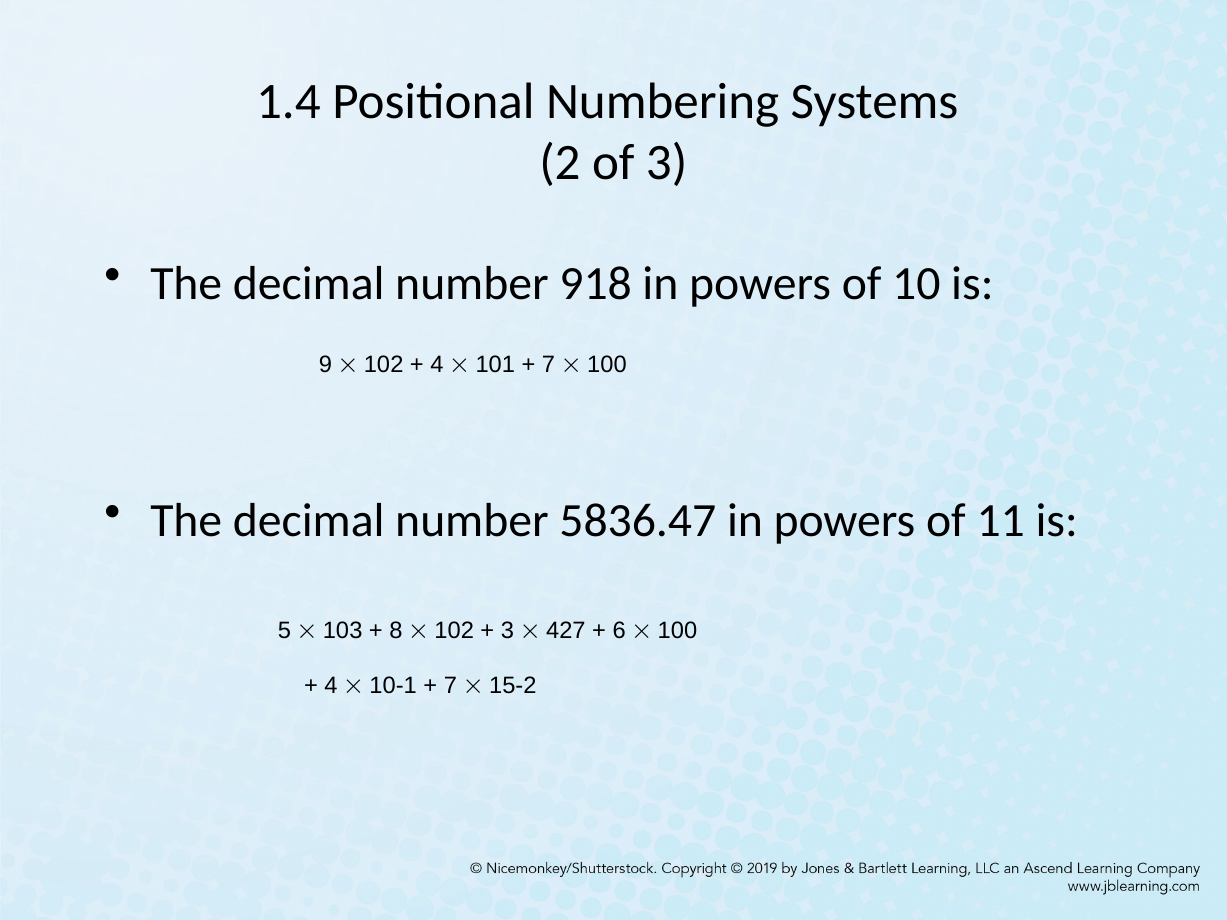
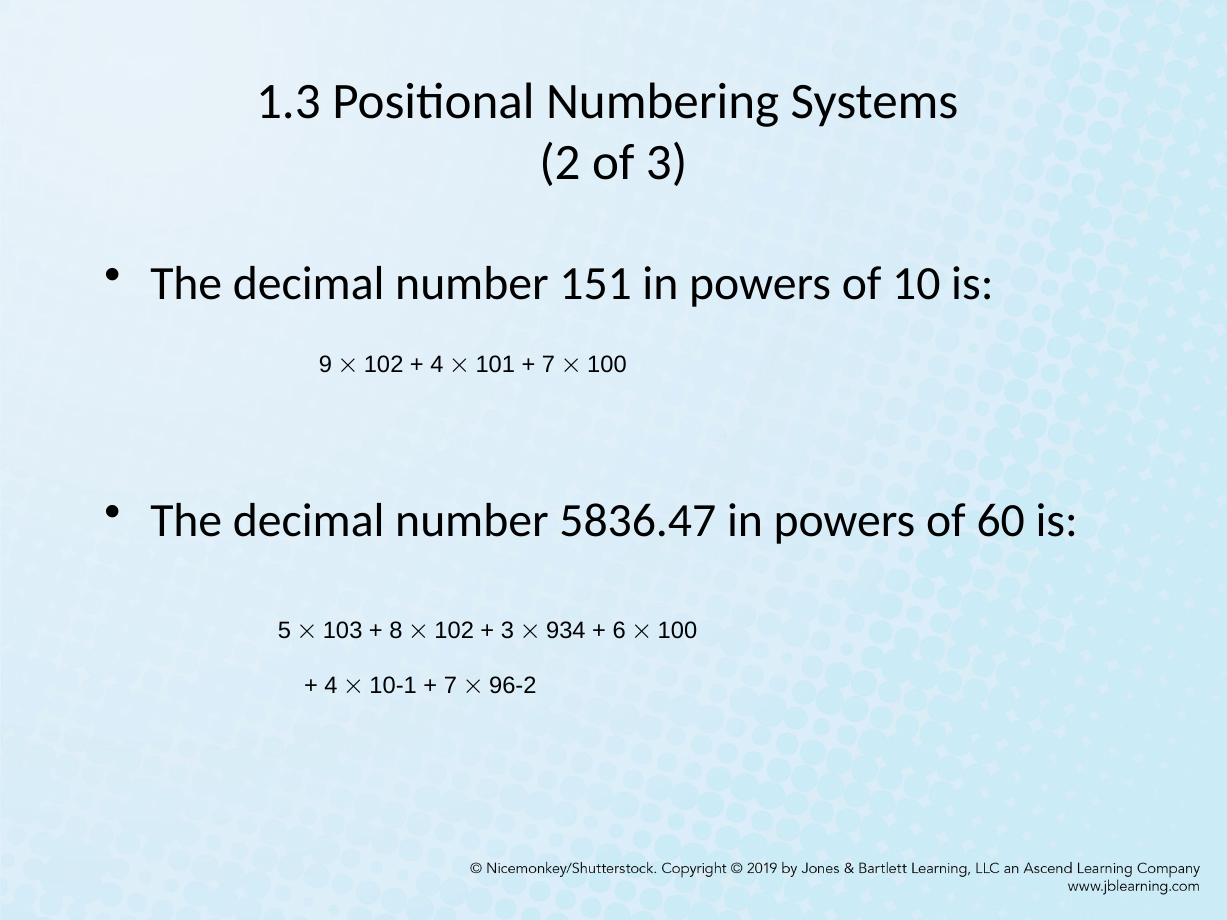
1.4: 1.4 -> 1.3
918: 918 -> 151
11: 11 -> 60
427: 427 -> 934
15-2: 15-2 -> 96-2
